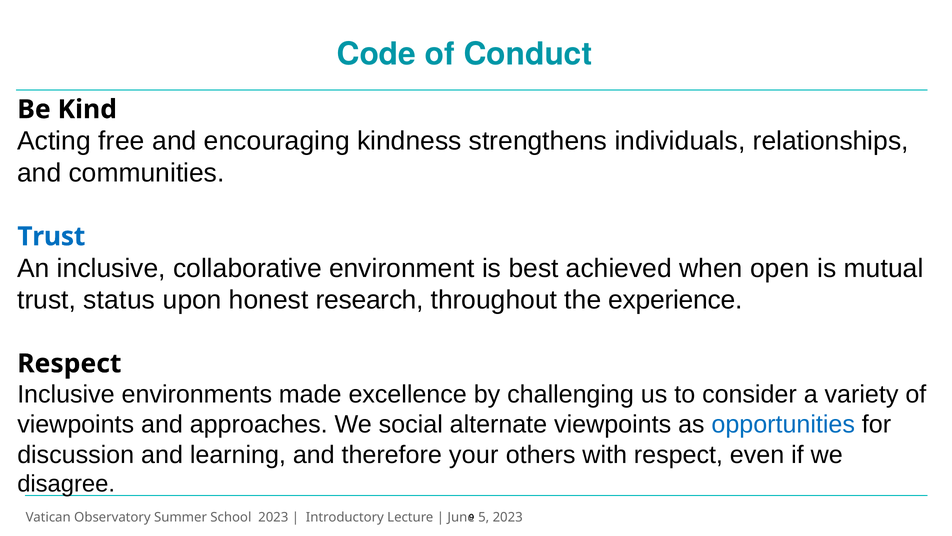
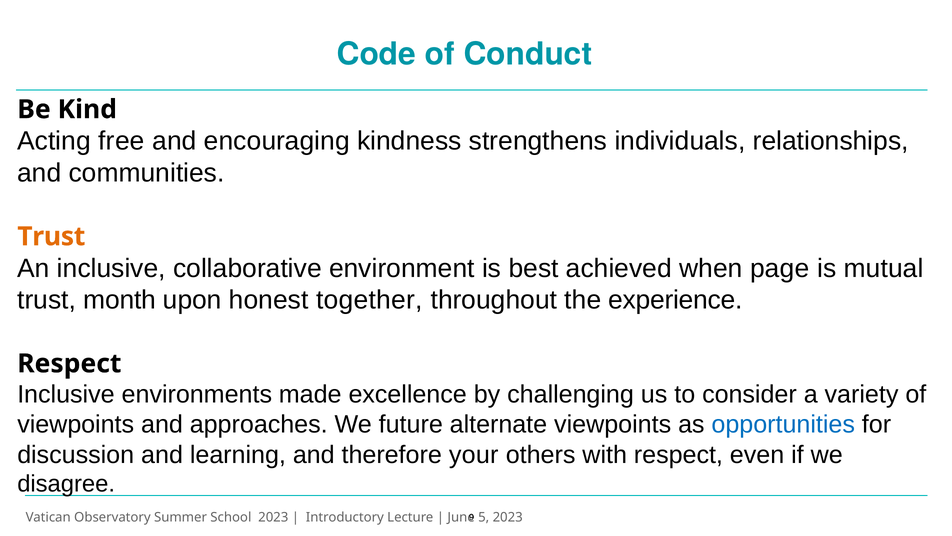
Trust at (51, 236) colour: blue -> orange
open: open -> page
status: status -> month
research: research -> together
social: social -> future
